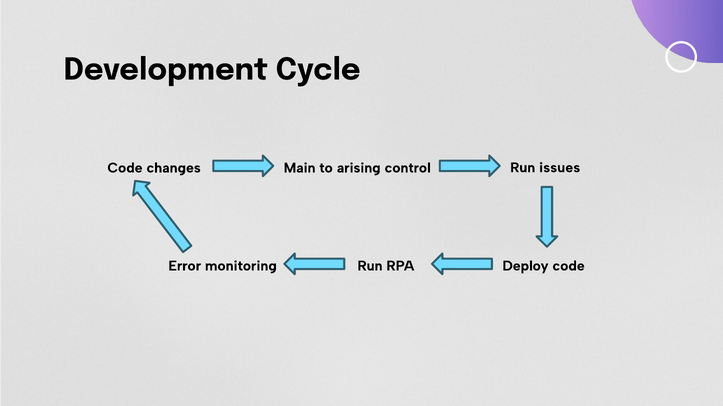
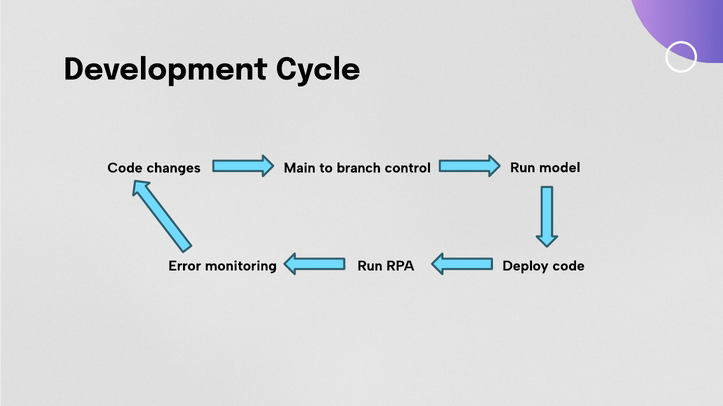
arising: arising -> branch
issues: issues -> model
